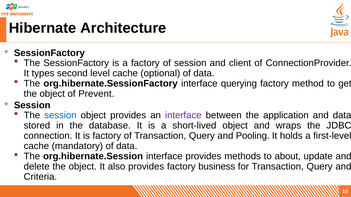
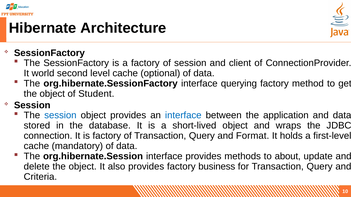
types: types -> world
Prevent: Prevent -> Student
interface at (183, 116) colour: purple -> blue
Pooling: Pooling -> Format
